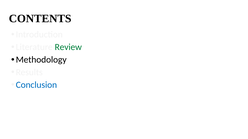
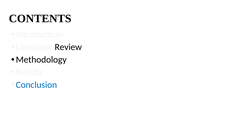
Review colour: green -> black
